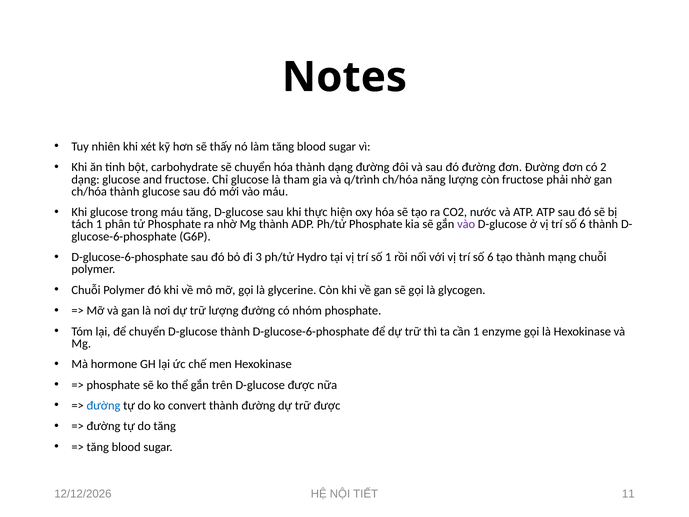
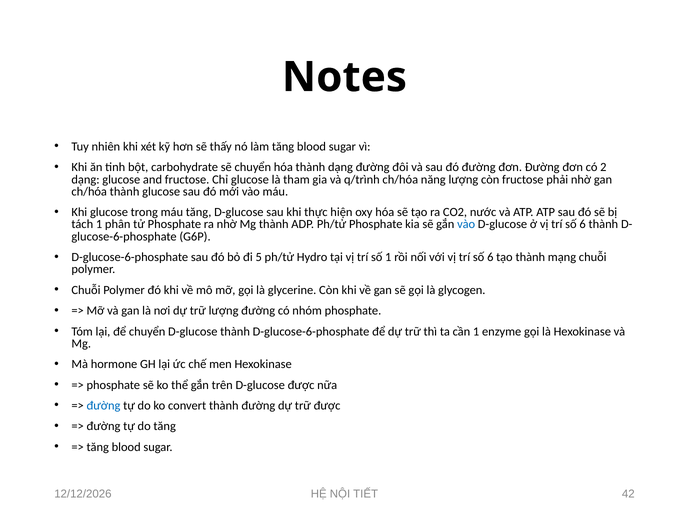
vào at (466, 224) colour: purple -> blue
3: 3 -> 5
11: 11 -> 42
